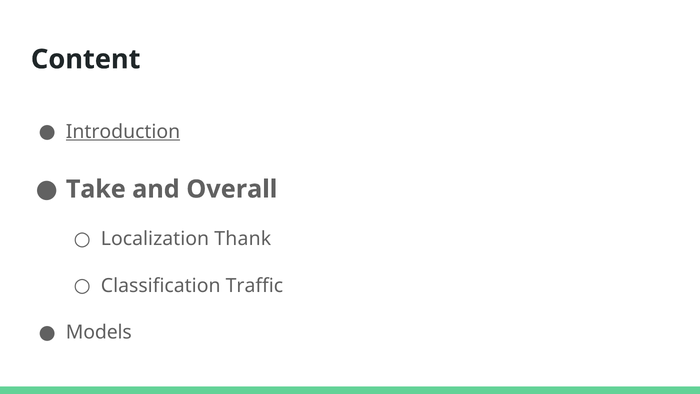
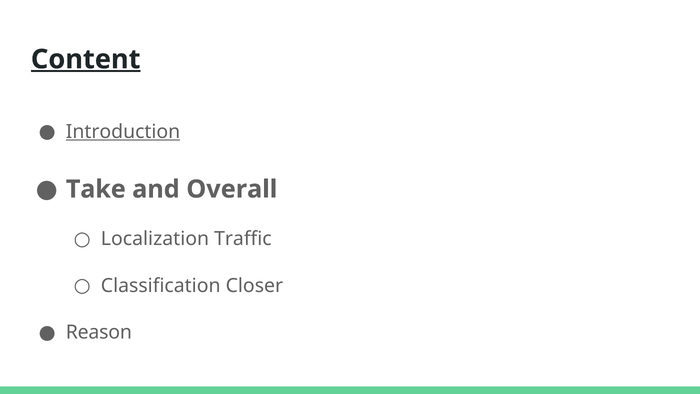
Content underline: none -> present
Thank: Thank -> Traffic
Traffic: Traffic -> Closer
Models: Models -> Reason
